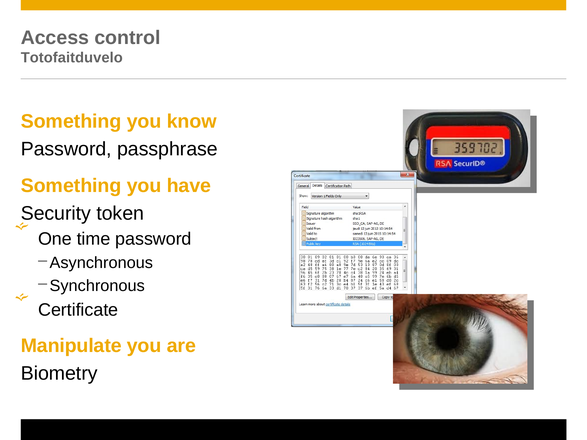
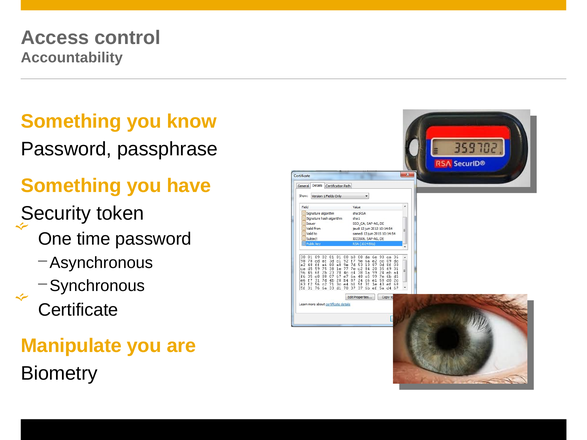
Totofaitduvelo: Totofaitduvelo -> Accountability
